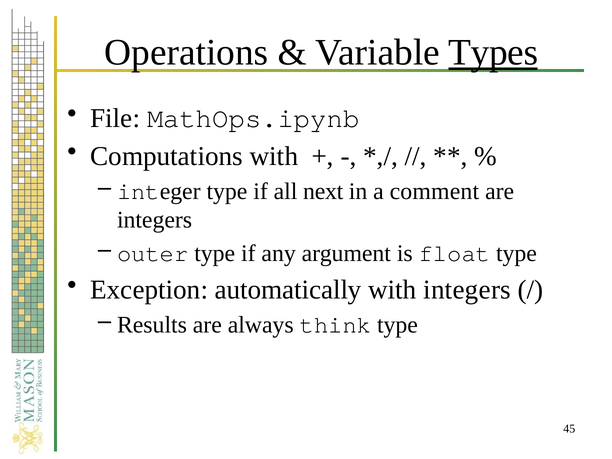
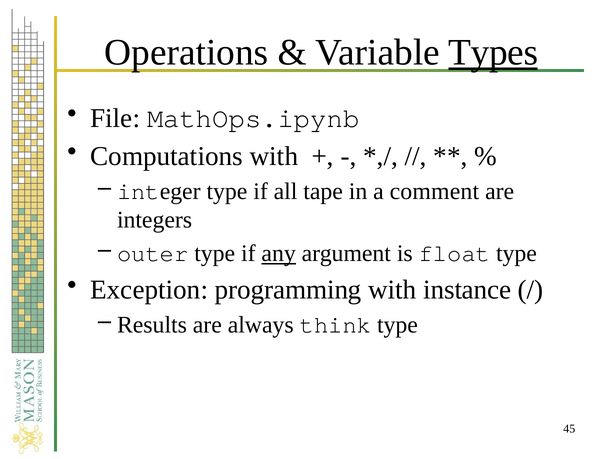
next: next -> tape
any underline: none -> present
automatically: automatically -> programming
with integers: integers -> instance
